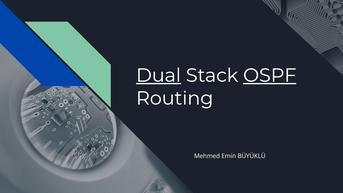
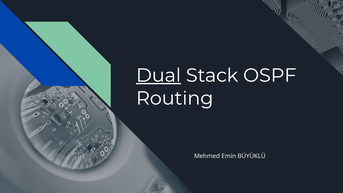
OSPF underline: present -> none
